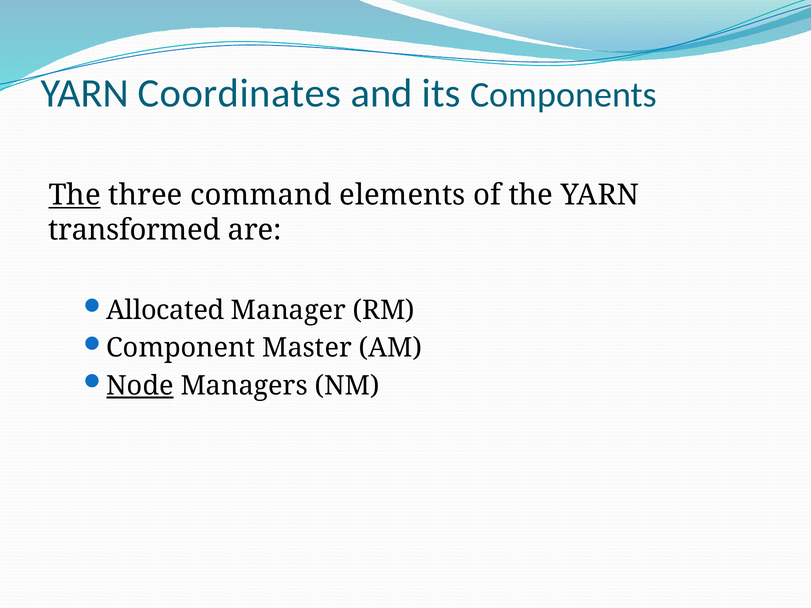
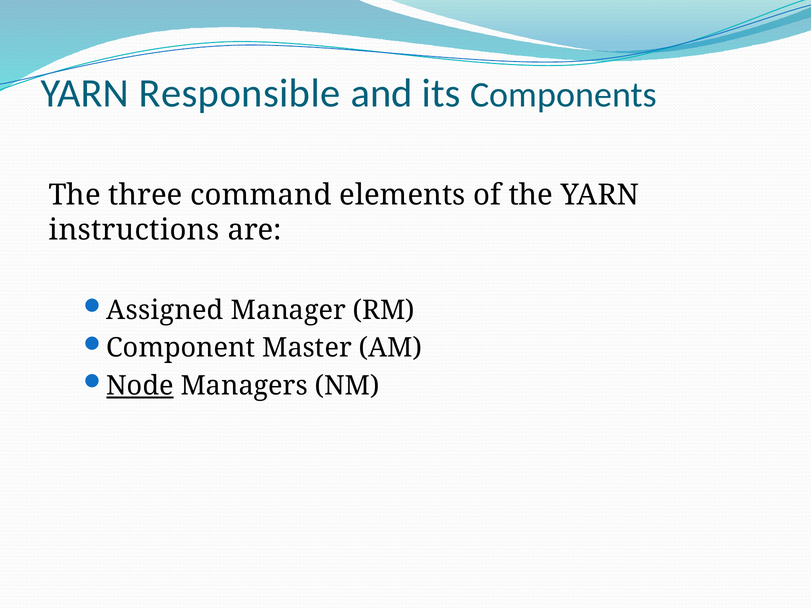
Coordinates: Coordinates -> Responsible
The at (75, 195) underline: present -> none
transformed: transformed -> instructions
Allocated: Allocated -> Assigned
